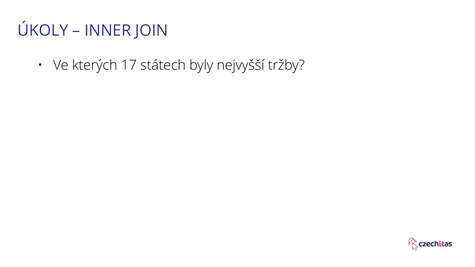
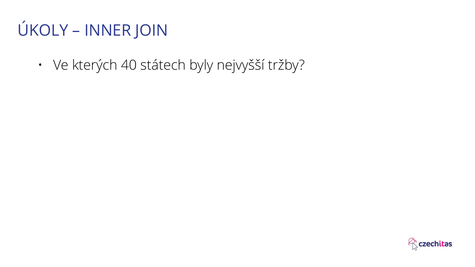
17: 17 -> 40
